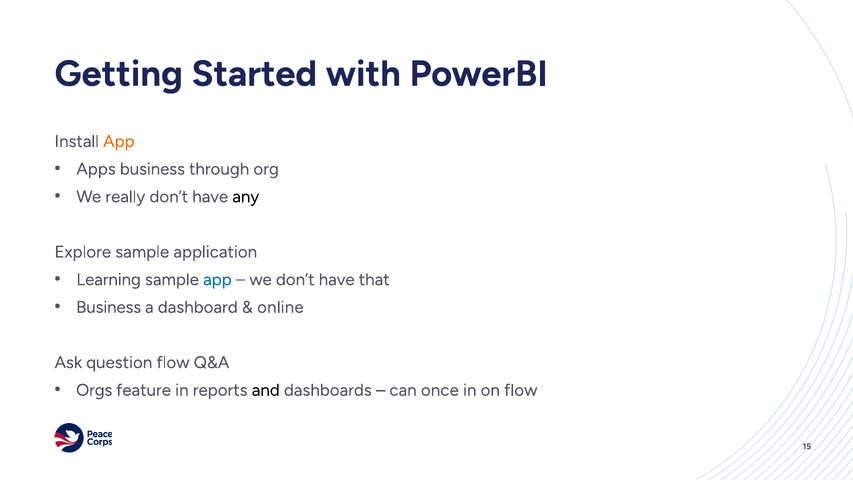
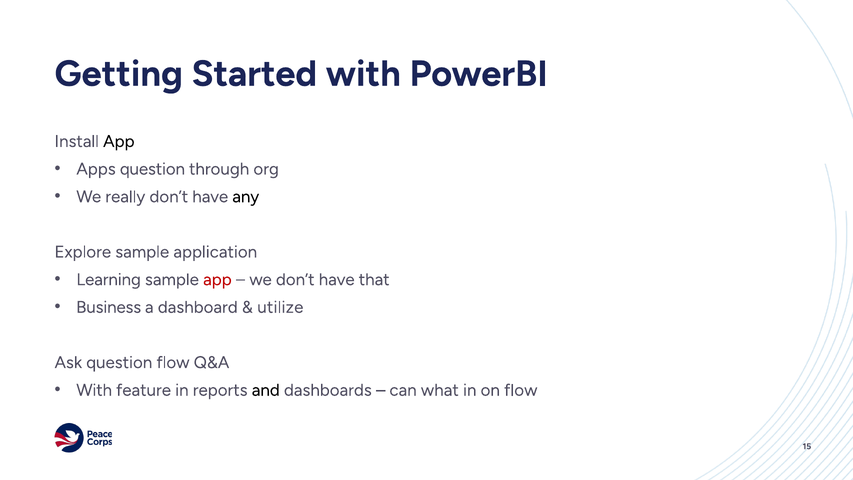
App at (119, 141) colour: orange -> black
Apps business: business -> question
app at (217, 279) colour: blue -> red
online: online -> utilize
Orgs at (94, 390): Orgs -> With
once: once -> what
